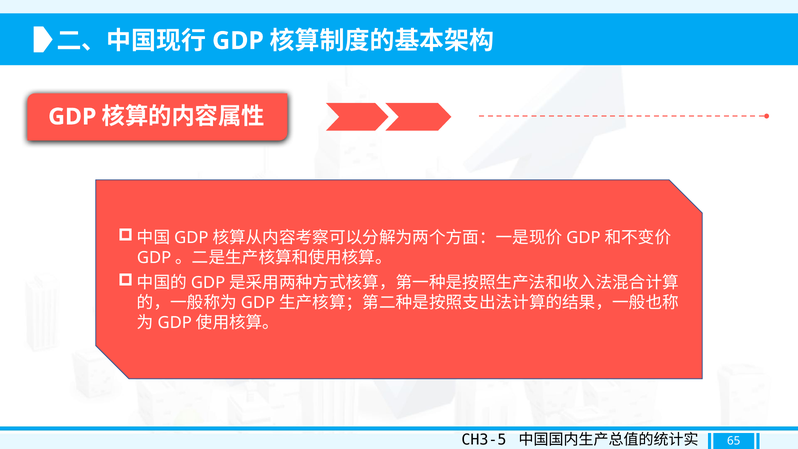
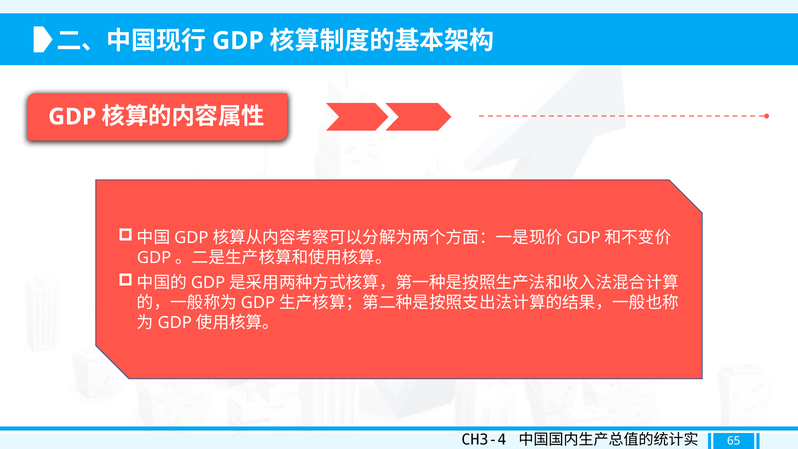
CH3-5: CH3-5 -> CH3-4
